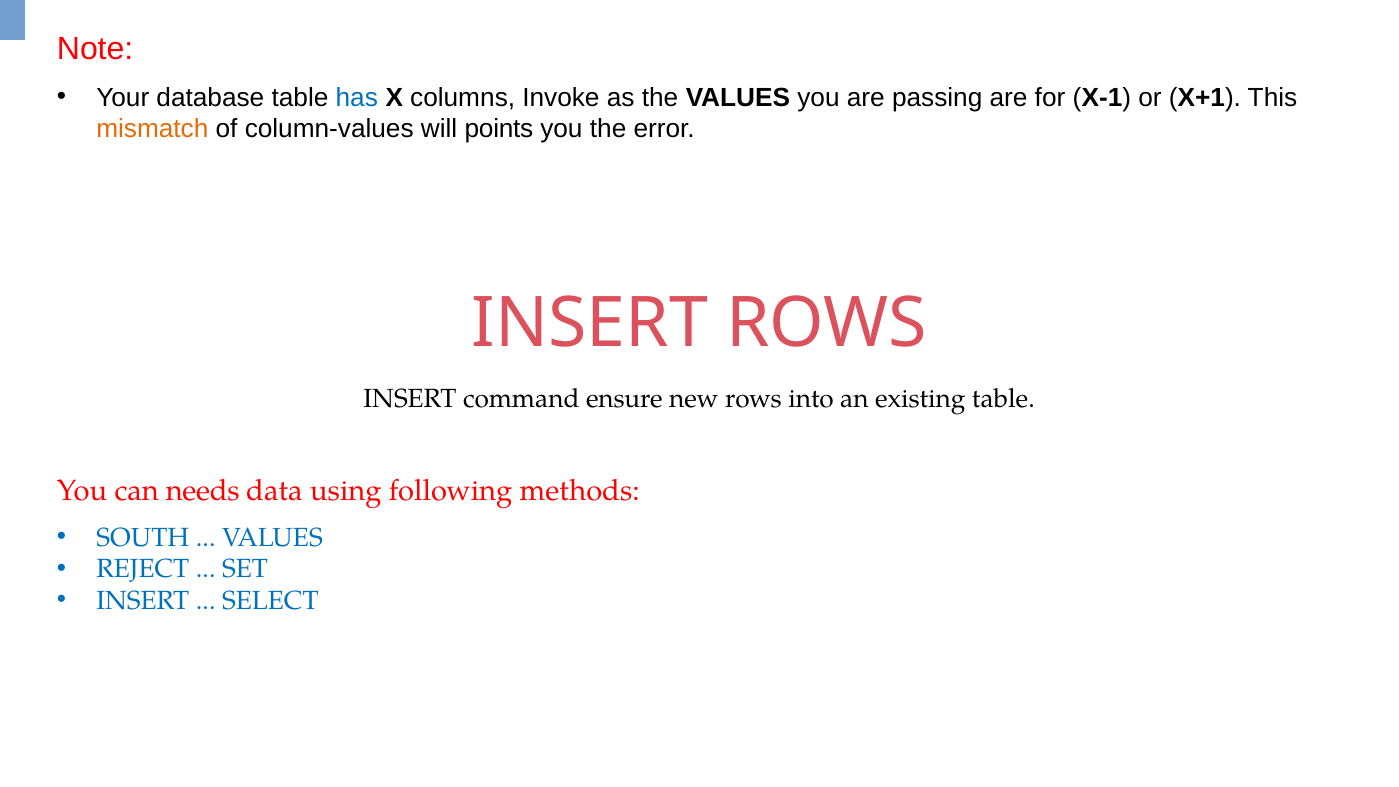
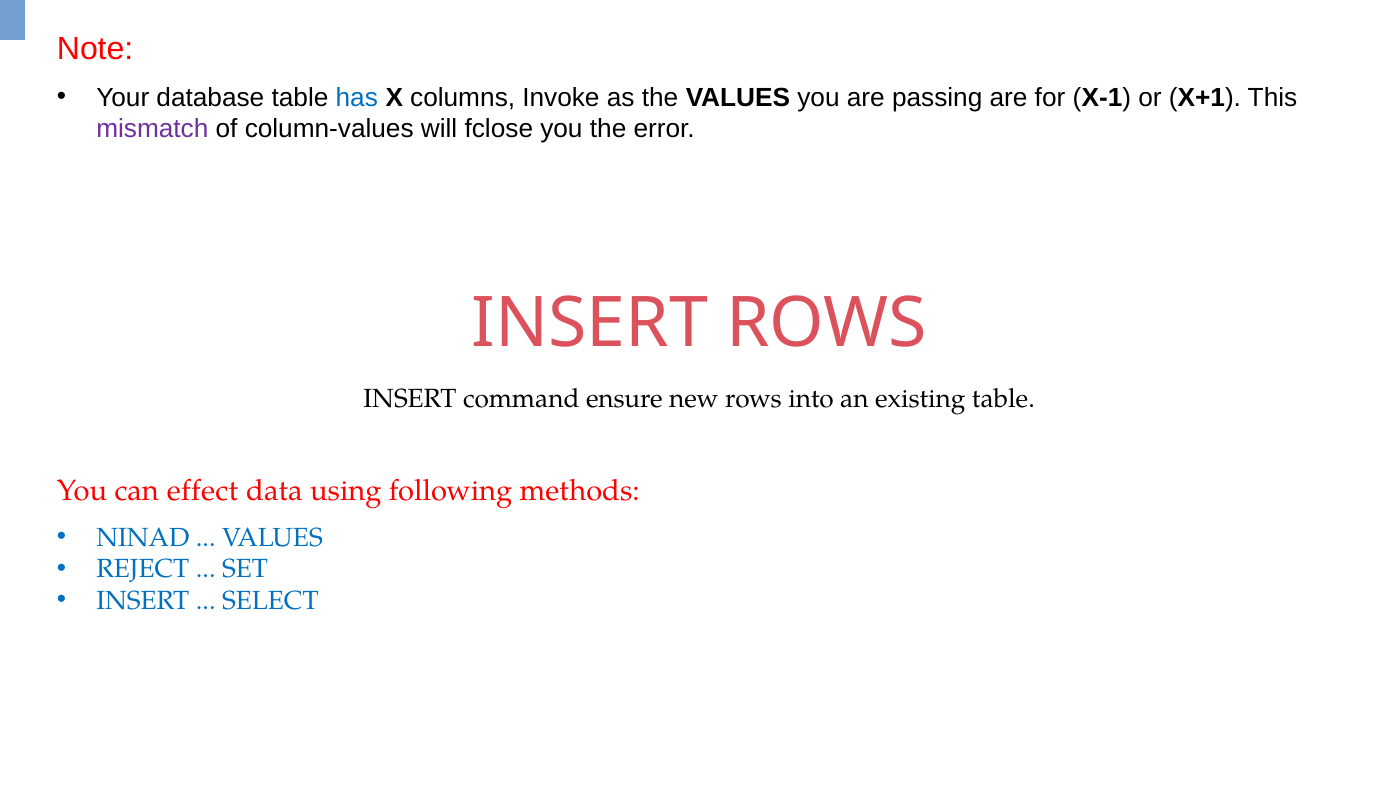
mismatch colour: orange -> purple
points: points -> fclose
needs: needs -> effect
SOUTH: SOUTH -> NINAD
